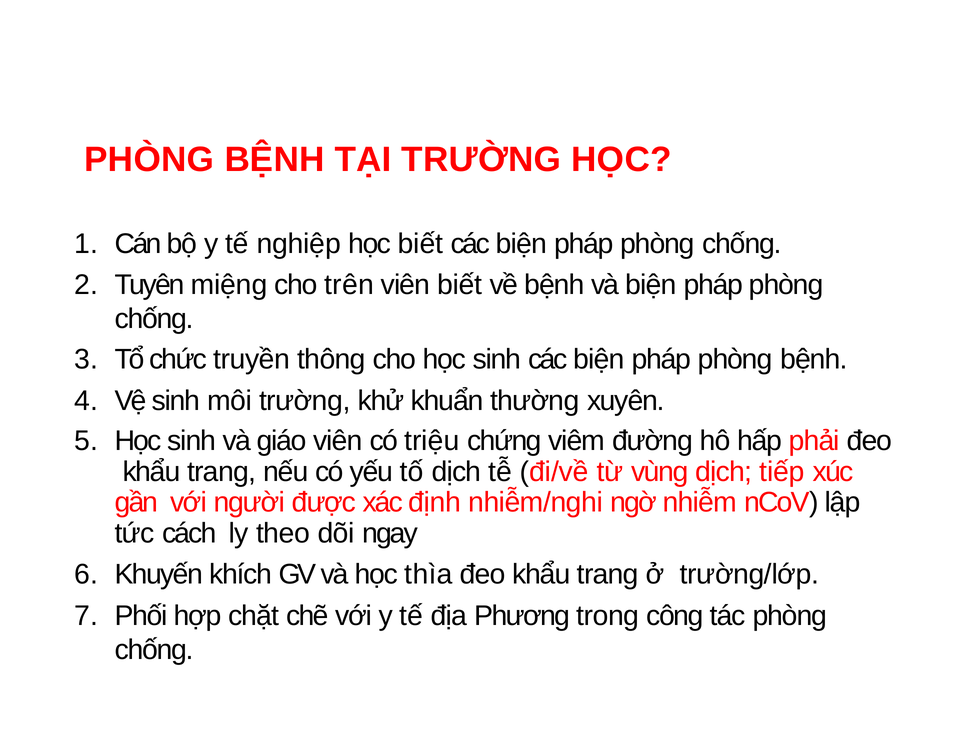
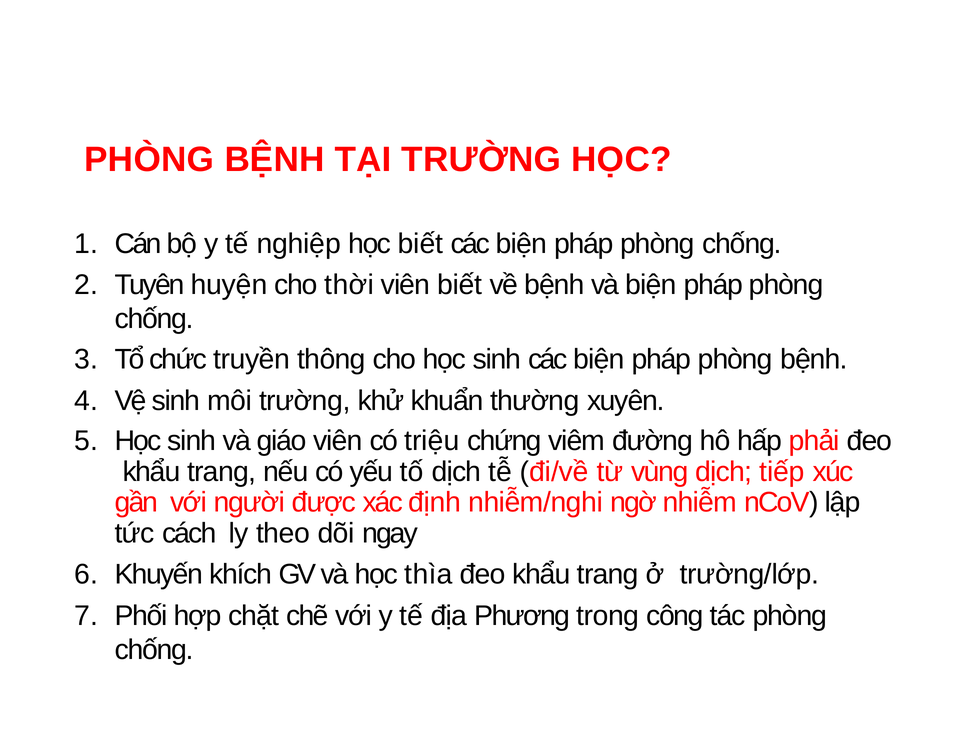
miệng: miệng -> huyện
trên: trên -> thời
